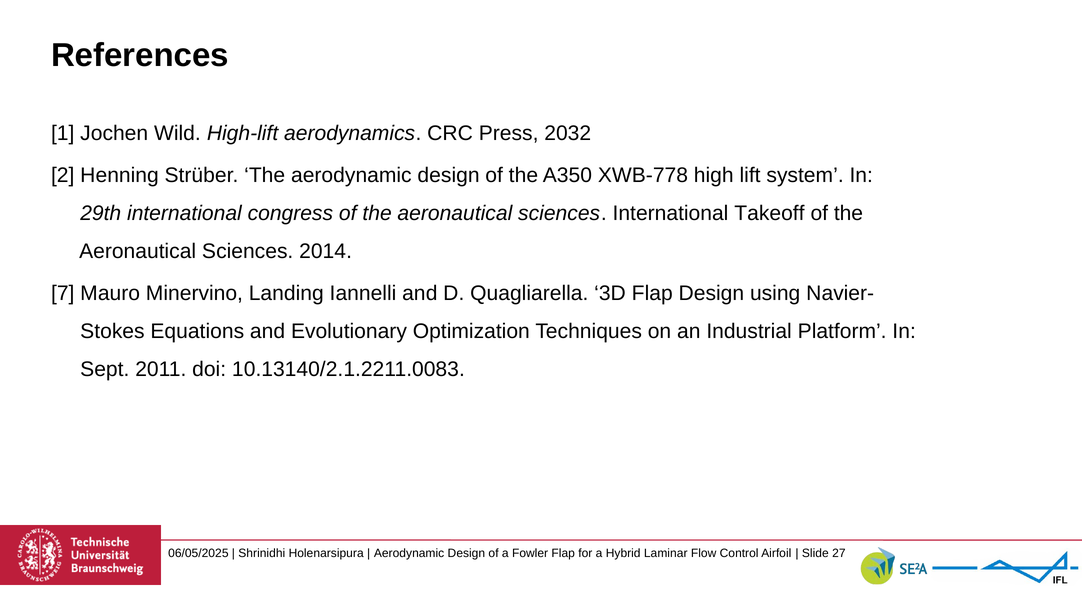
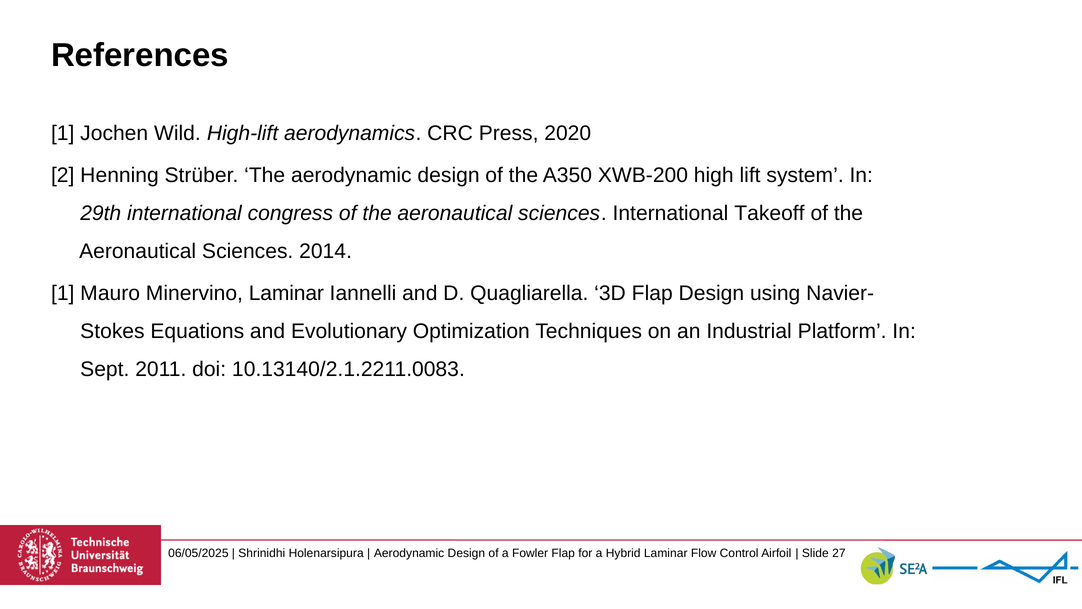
2032: 2032 -> 2020
XWB-778: XWB-778 -> XWB-200
7 at (63, 293): 7 -> 1
Minervino Landing: Landing -> Laminar
